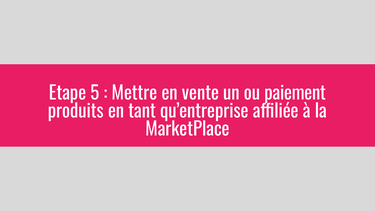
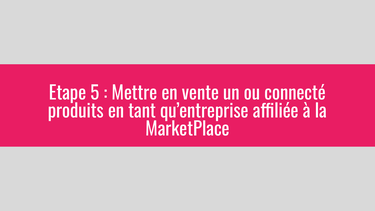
paiement: paiement -> connecté
